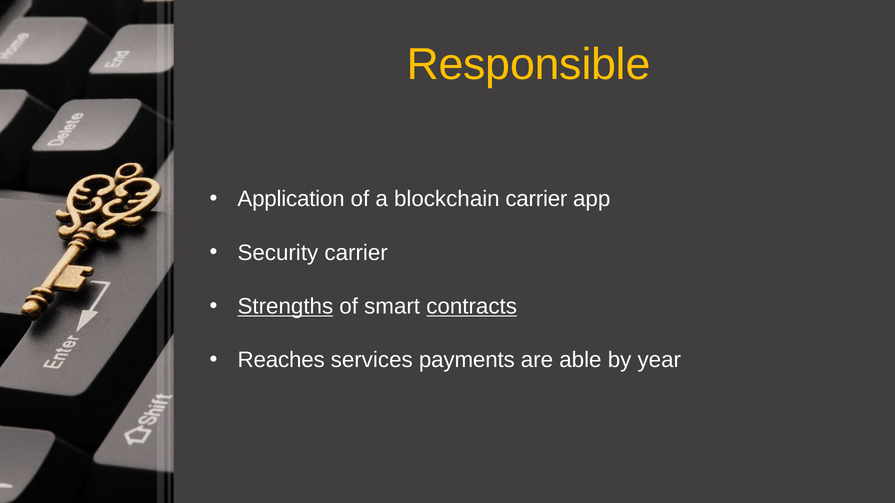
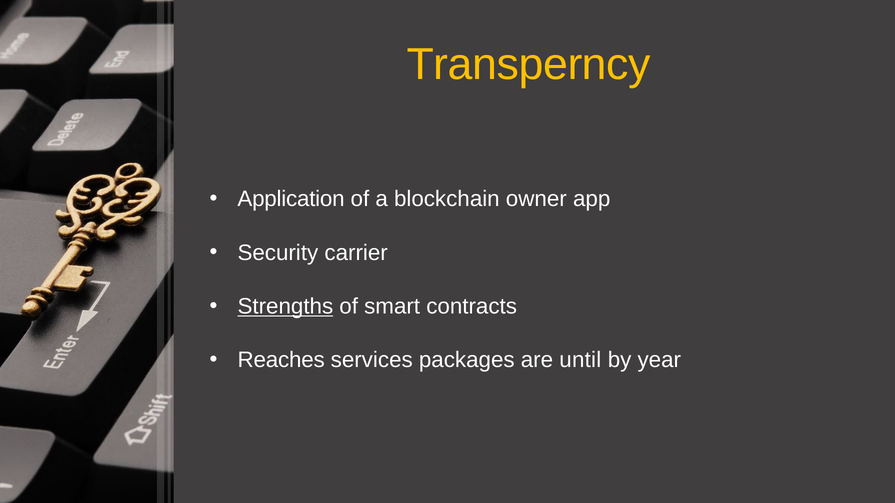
Responsible: Responsible -> Transperncy
blockchain carrier: carrier -> owner
contracts underline: present -> none
payments: payments -> packages
able: able -> until
